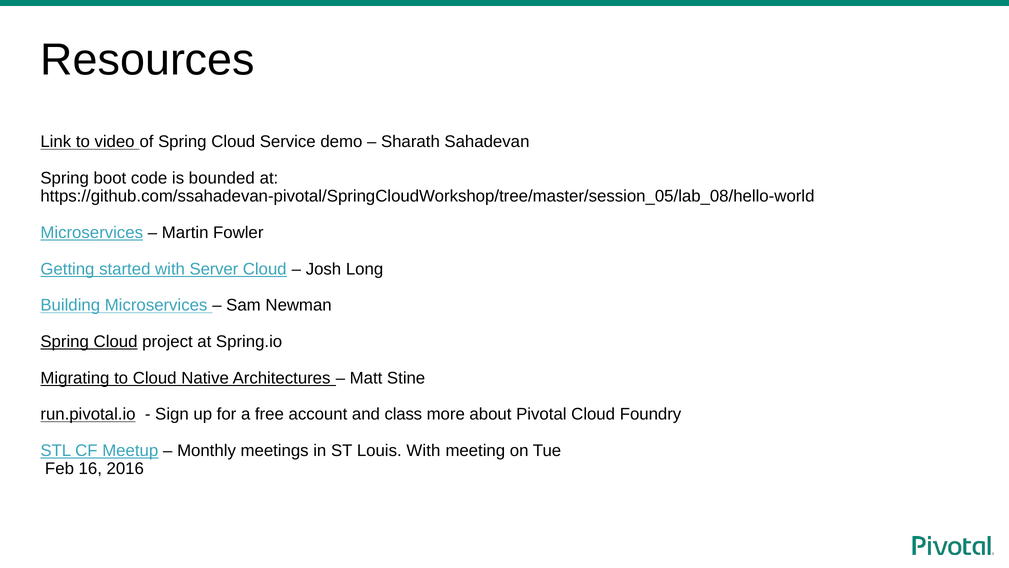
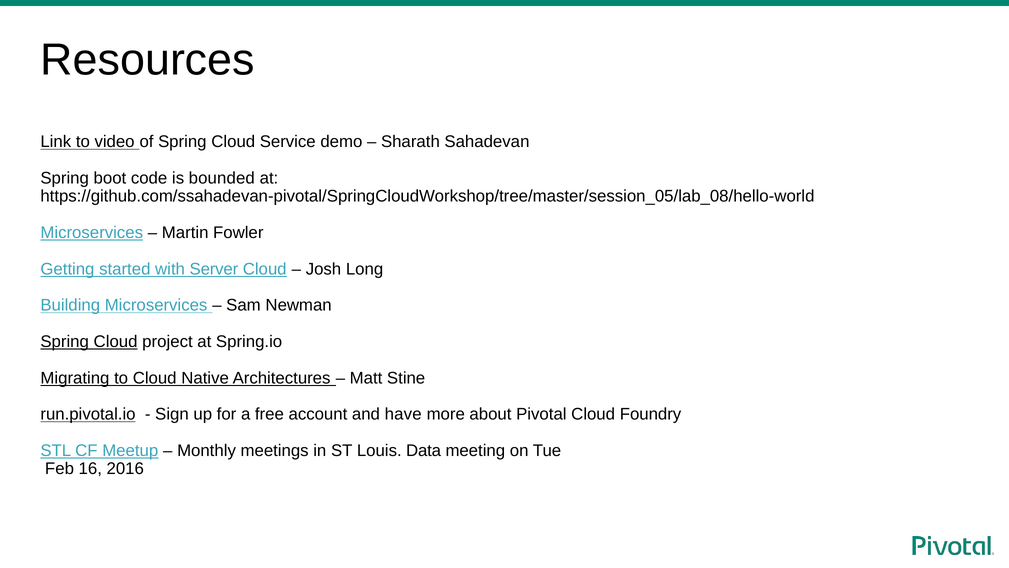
class: class -> have
Louis With: With -> Data
